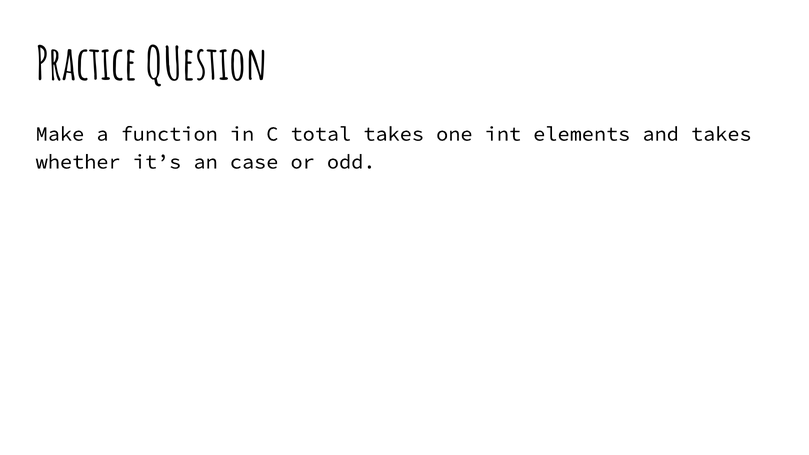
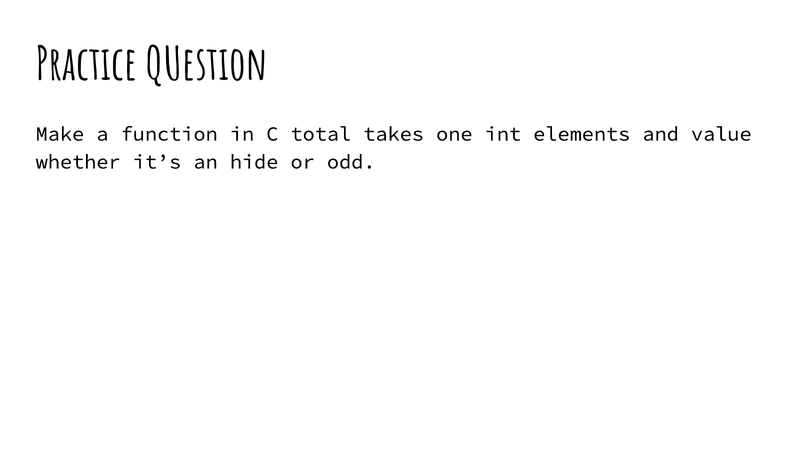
and takes: takes -> value
case: case -> hide
